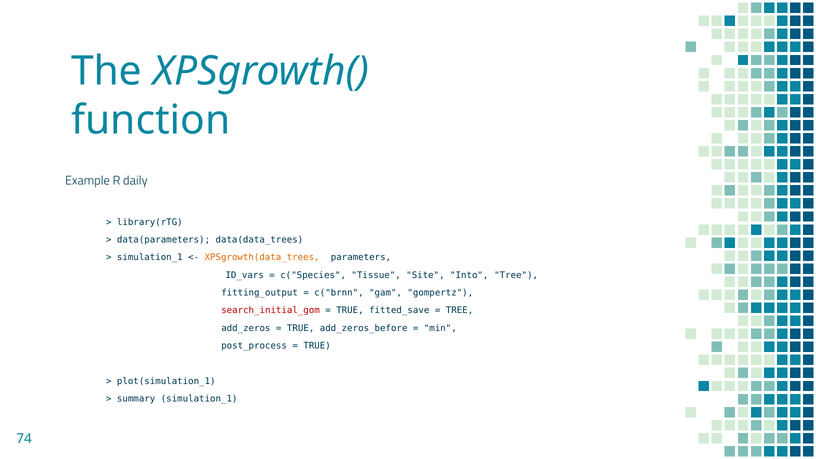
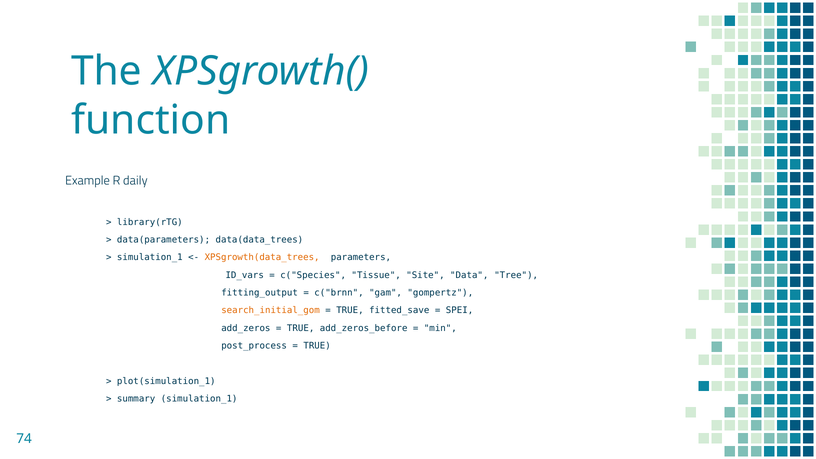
Into: Into -> Data
search_initial_gom colour: red -> orange
TREE at (460, 310): TREE -> SPEI
